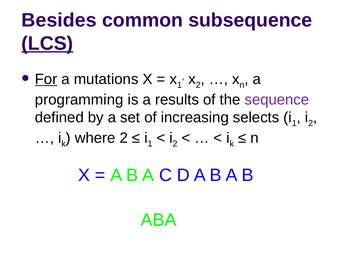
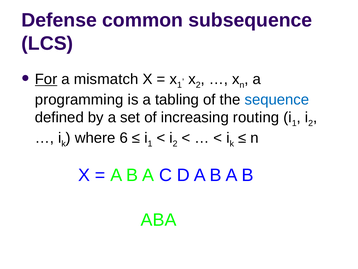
Besides: Besides -> Defense
LCS underline: present -> none
mutations: mutations -> mismatch
results: results -> tabling
sequence colour: purple -> blue
selects: selects -> routing
where 2: 2 -> 6
